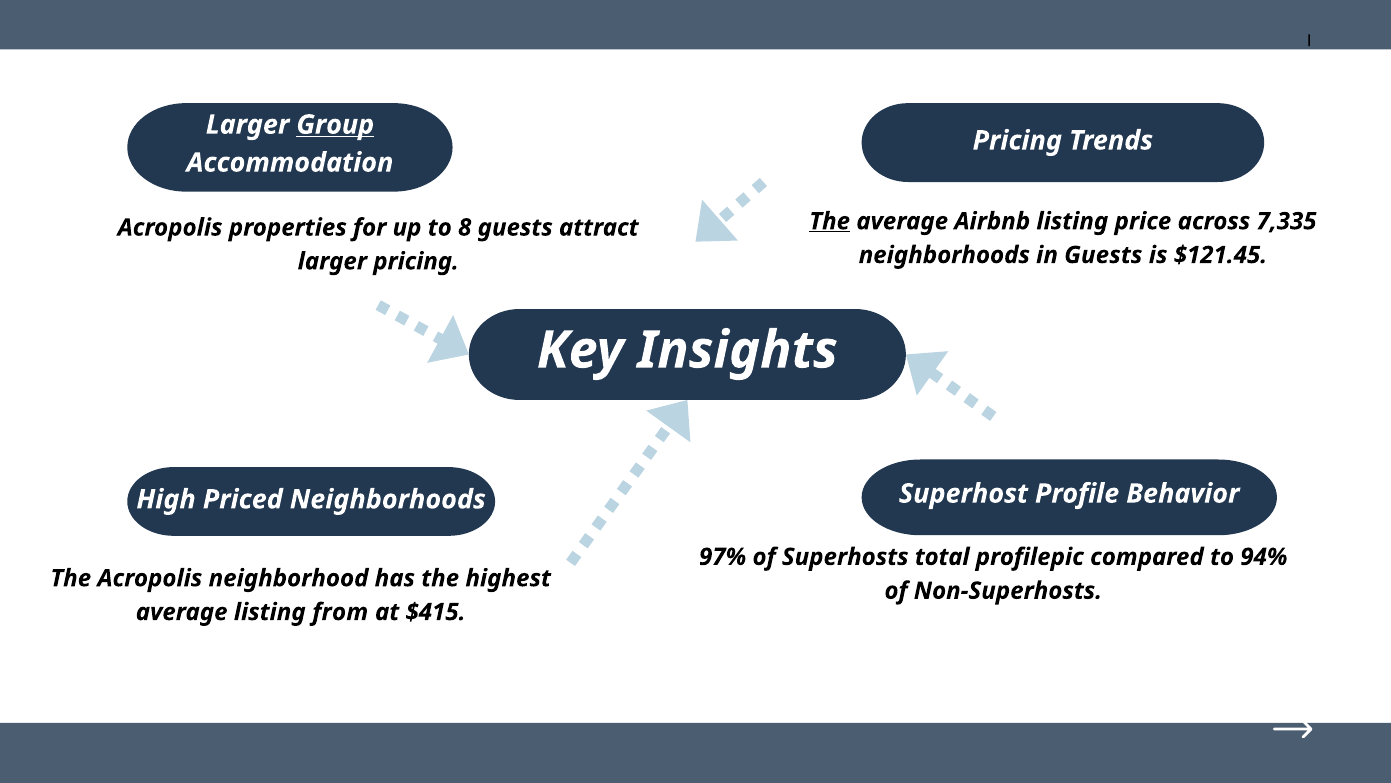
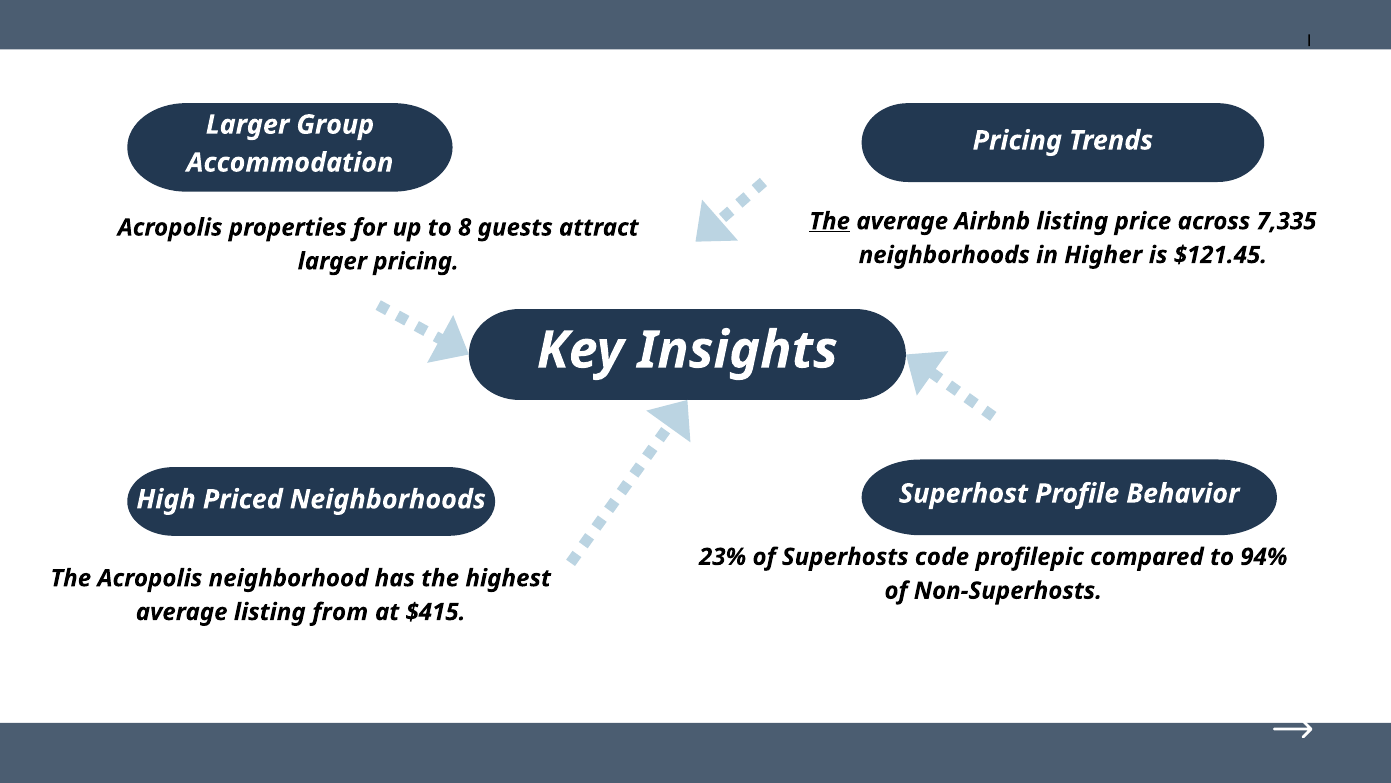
Group underline: present -> none
in Guests: Guests -> Higher
97%: 97% -> 23%
total: total -> code
